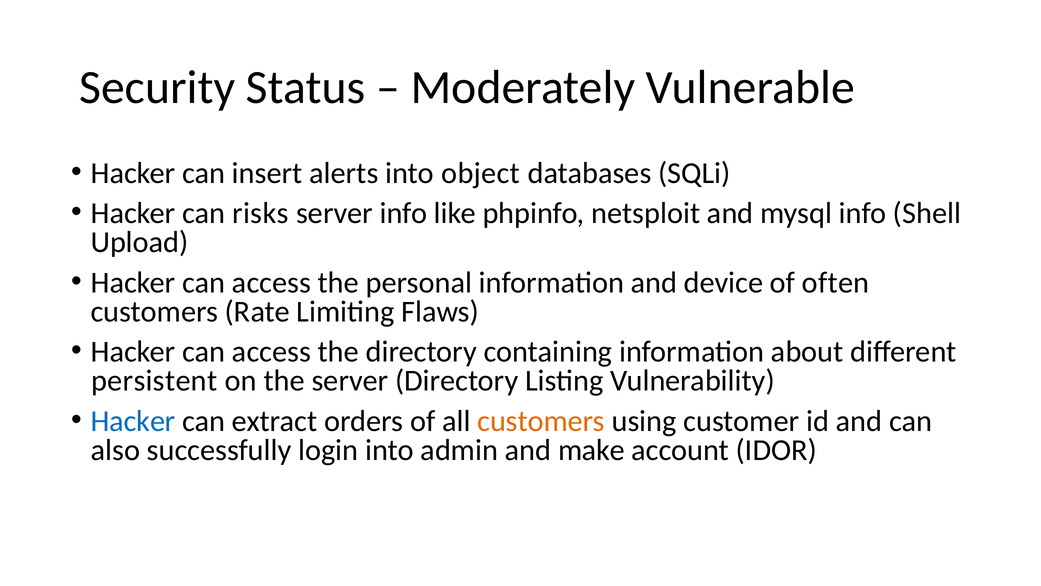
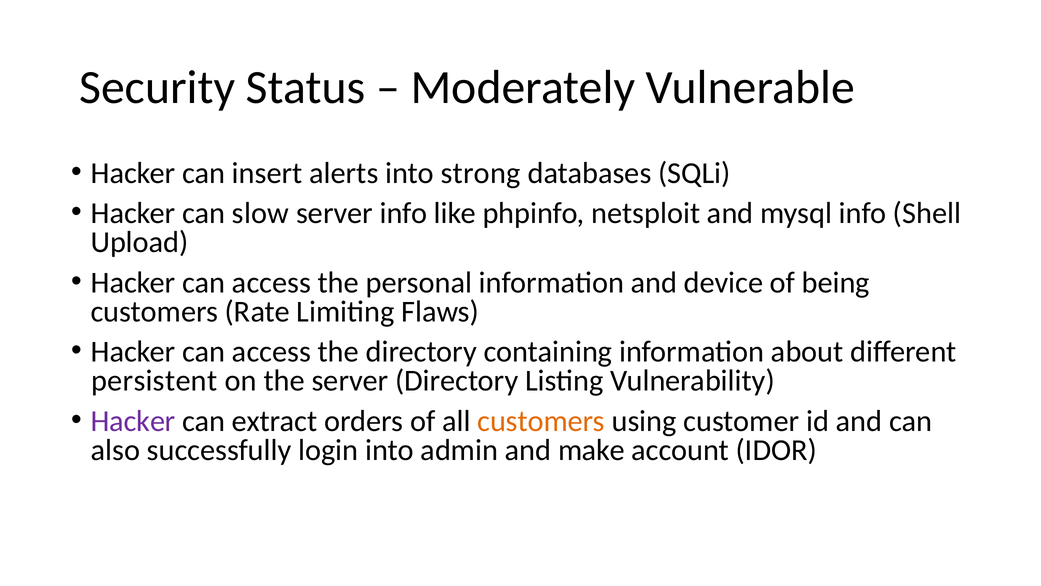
object: object -> strong
risks: risks -> slow
often: often -> being
Hacker at (133, 421) colour: blue -> purple
